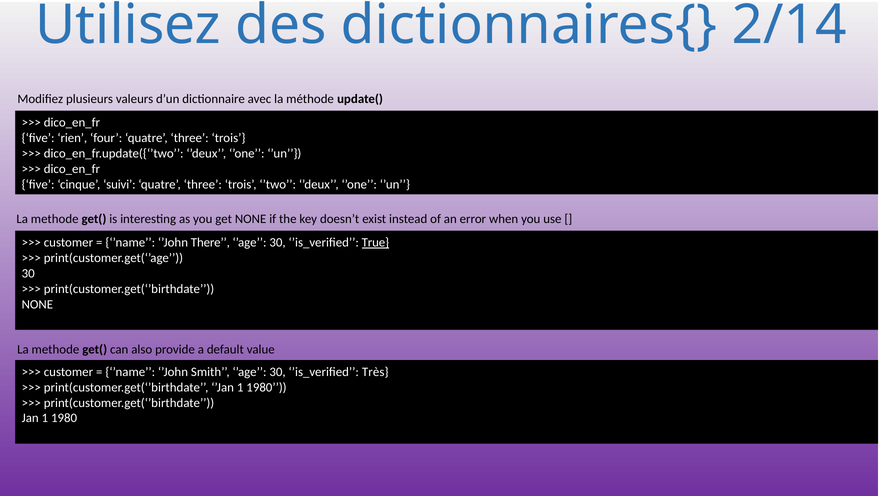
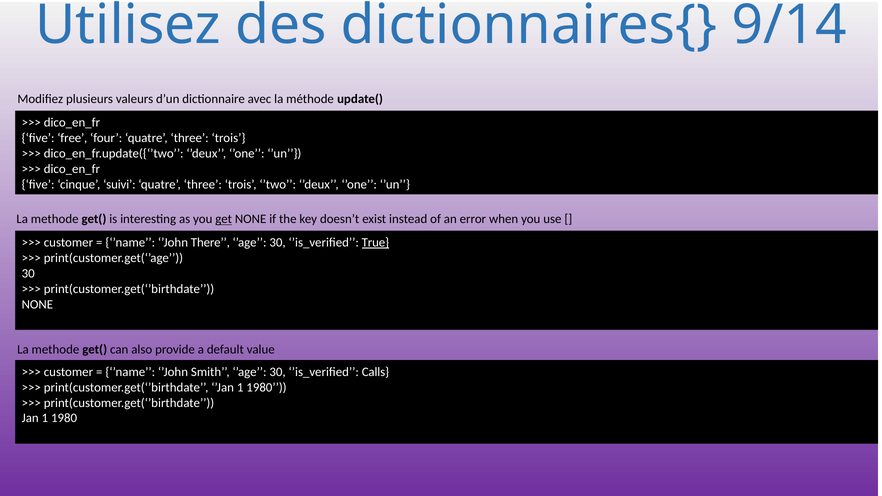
2/14: 2/14 -> 9/14
rien: rien -> free
get underline: none -> present
Très: Très -> Calls
